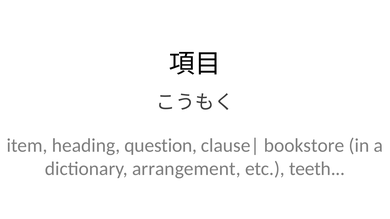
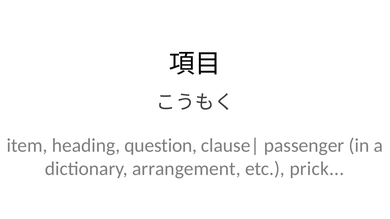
bookstore: bookstore -> passenger
teeth: teeth -> prick
